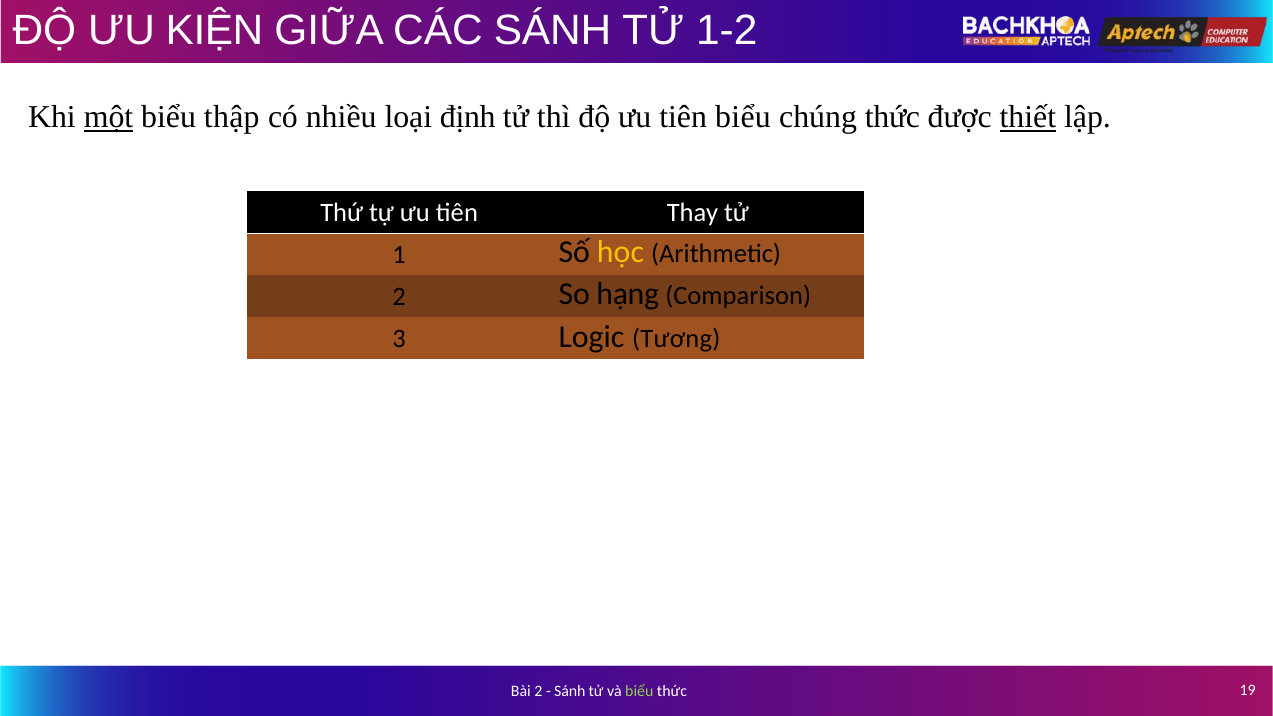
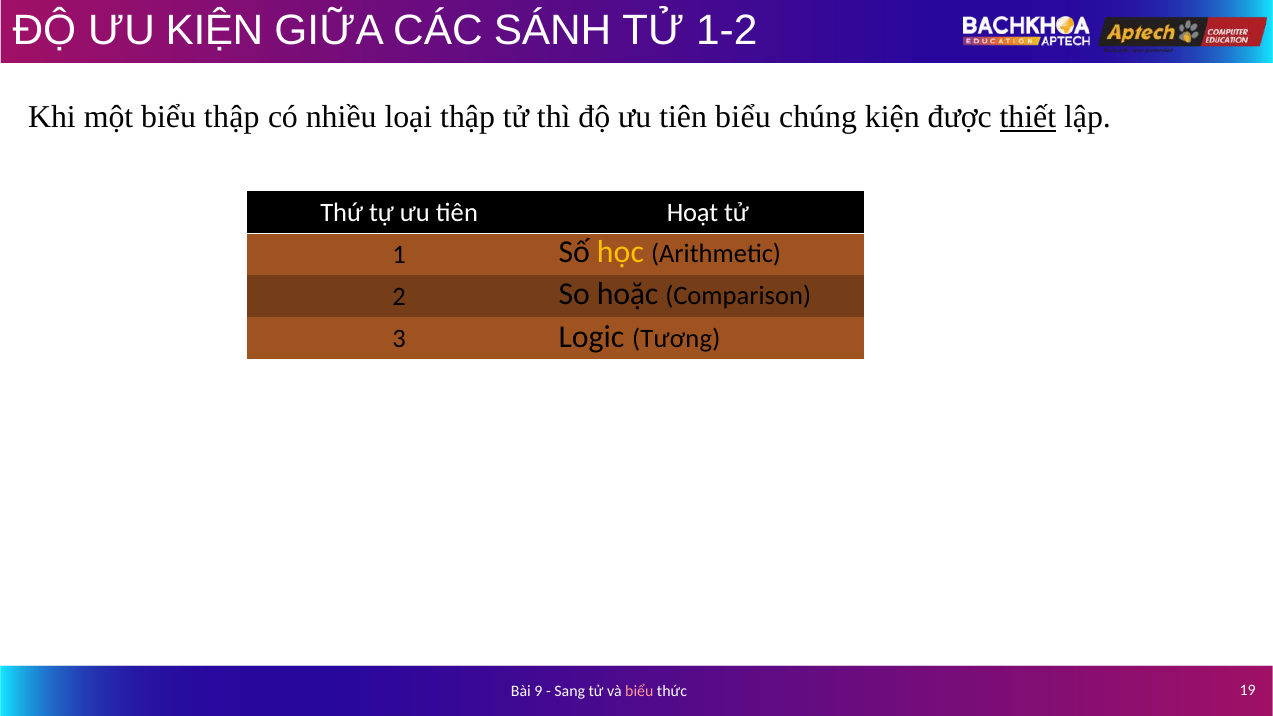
một underline: present -> none
loại định: định -> thập
chúng thức: thức -> kiện
Thay: Thay -> Hoạt
hạng: hạng -> hoặc
Bài 2: 2 -> 9
Sánh at (570, 692): Sánh -> Sang
biểu at (639, 692) colour: light green -> pink
